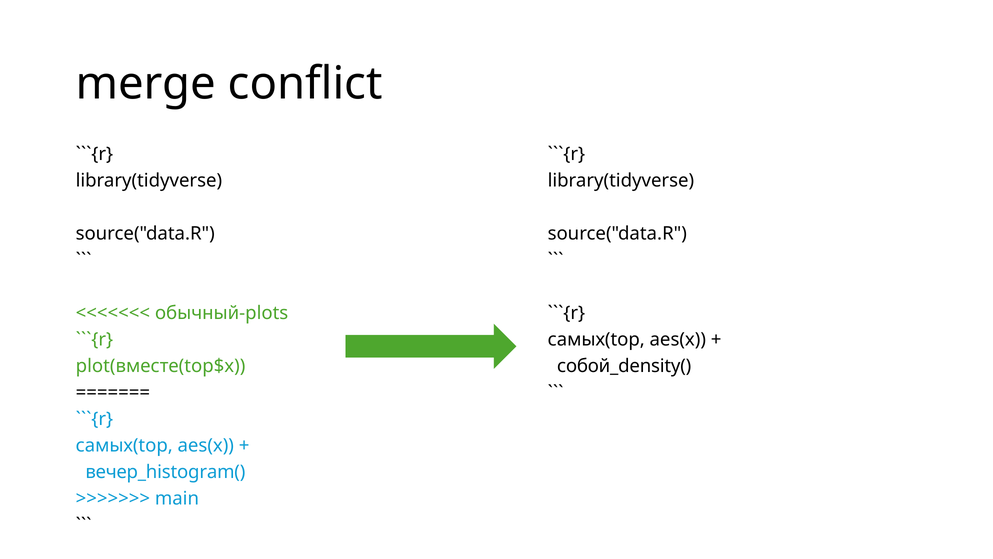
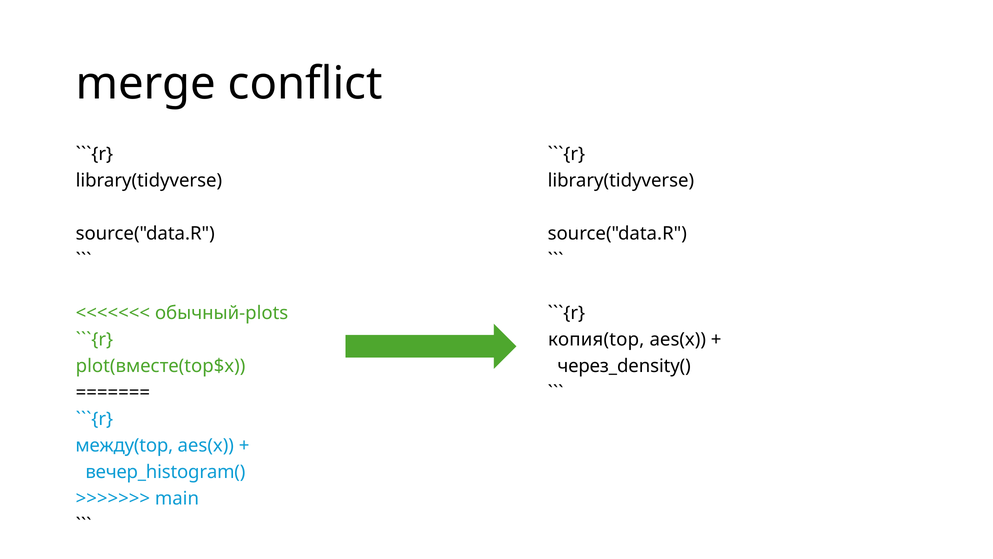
самых(top at (596, 339): самых(top -> копия(top
собой_density(: собой_density( -> через_density(
самых(top at (124, 445): самых(top -> между(top
